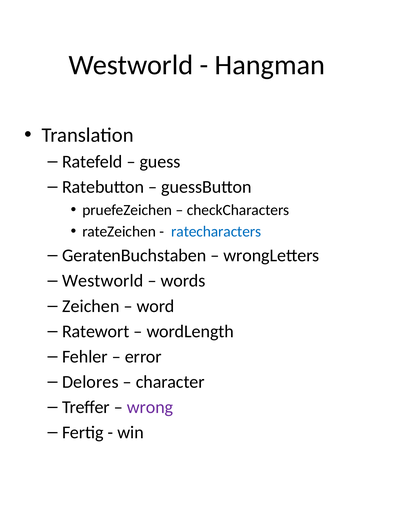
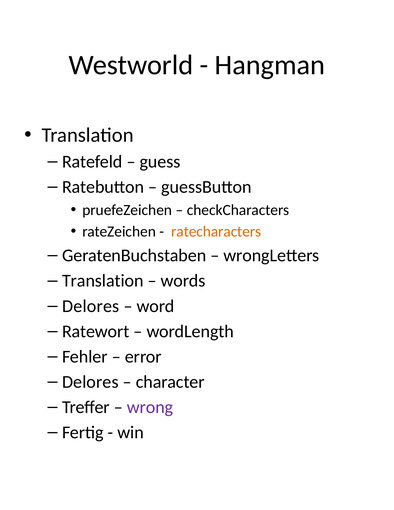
ratecharacters colour: blue -> orange
Westworld at (103, 281): Westworld -> Translation
Zeichen at (91, 306): Zeichen -> Delores
